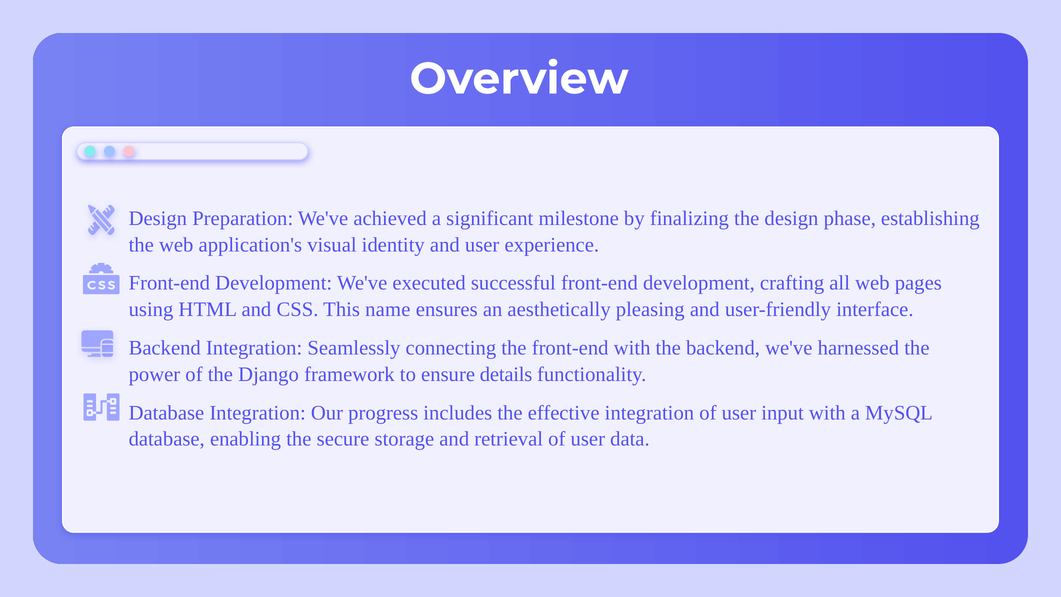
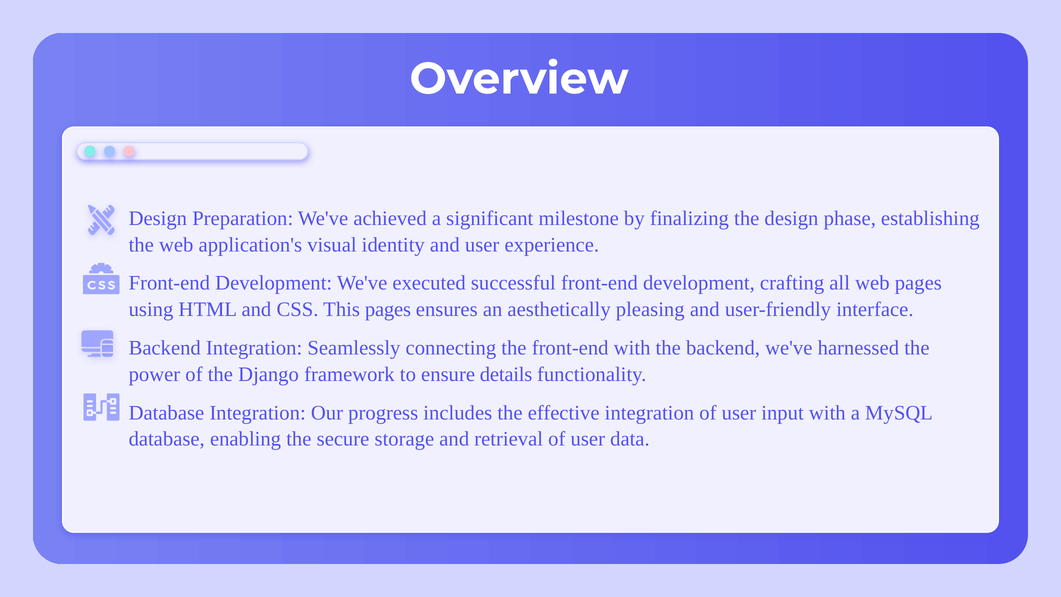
This name: name -> pages
